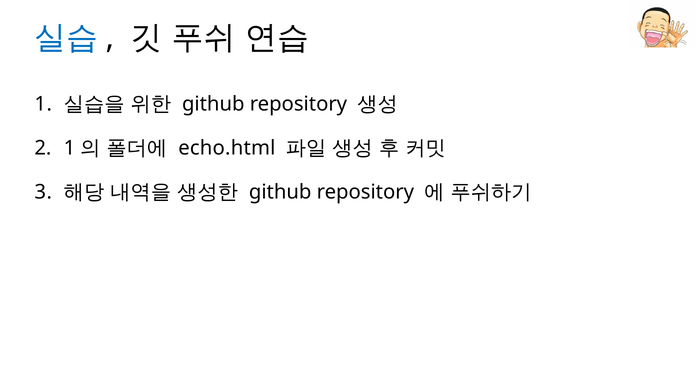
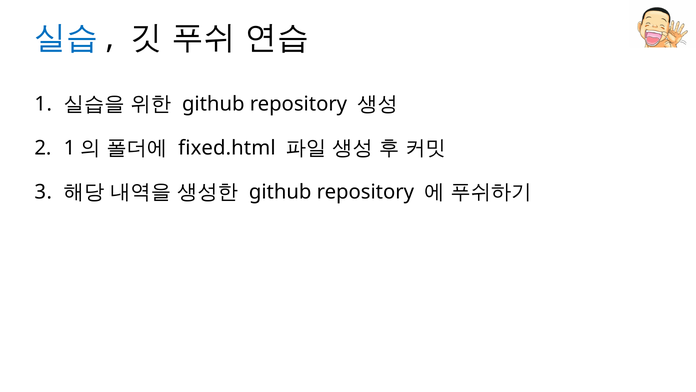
echo.html: echo.html -> fixed.html
